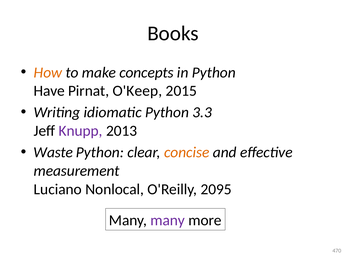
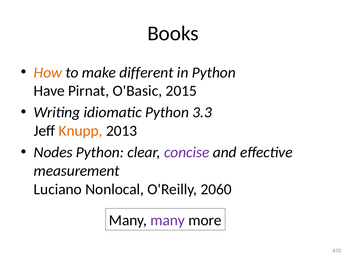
concepts: concepts -> different
O'Keep: O'Keep -> O'Basic
Knupp colour: purple -> orange
Waste: Waste -> Nodes
concise colour: orange -> purple
2095: 2095 -> 2060
